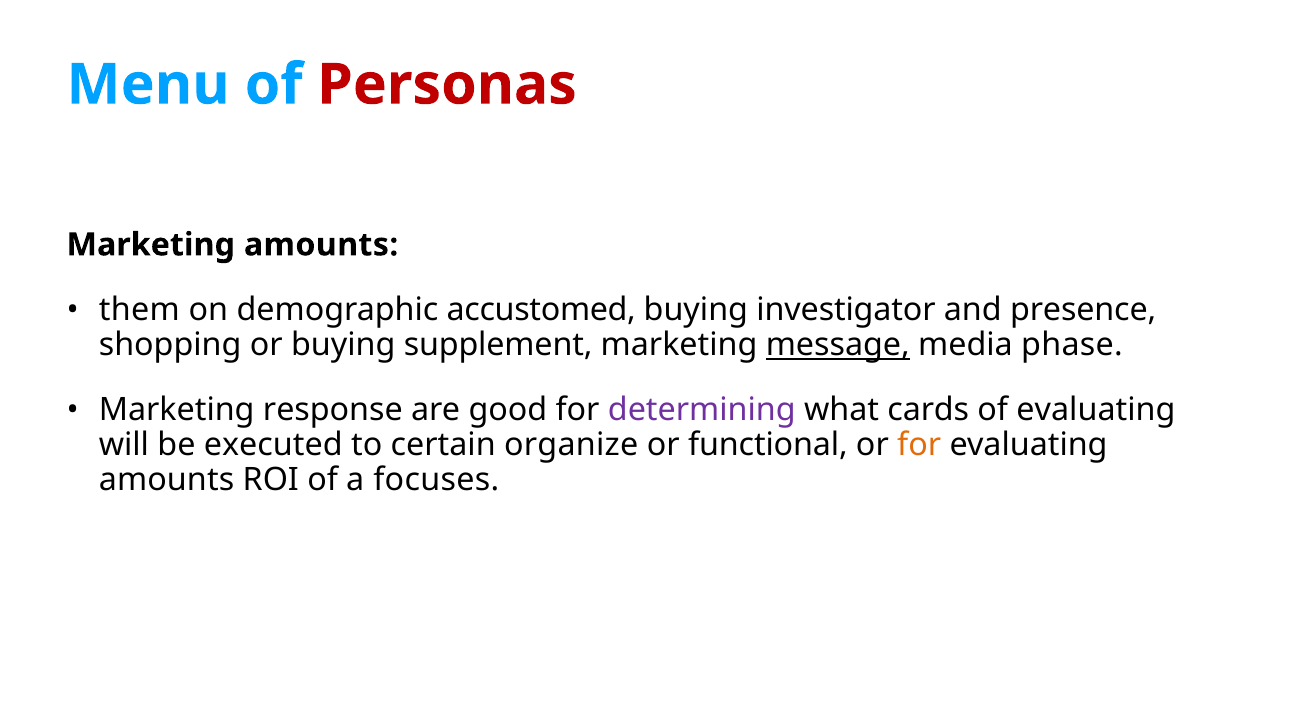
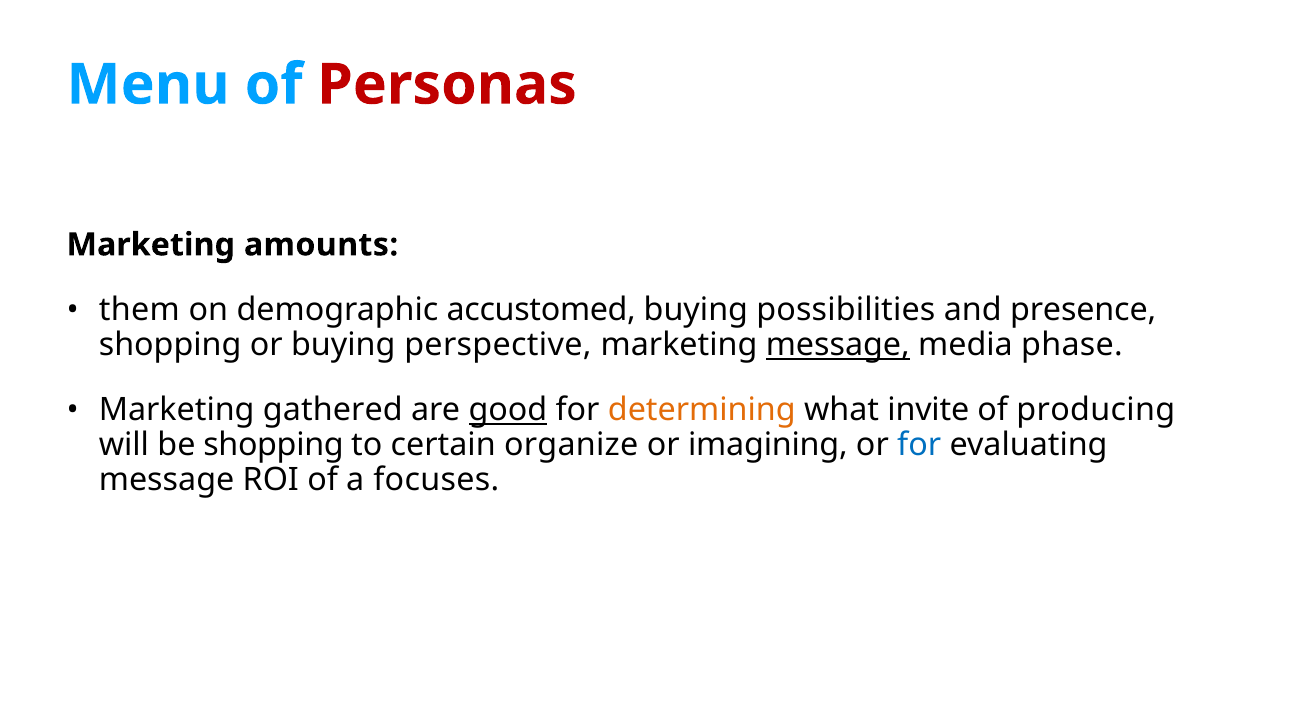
investigator: investigator -> possibilities
supplement: supplement -> perspective
response: response -> gathered
good underline: none -> present
determining colour: purple -> orange
cards: cards -> invite
of evaluating: evaluating -> producing
be executed: executed -> shopping
functional: functional -> imagining
for at (919, 445) colour: orange -> blue
amounts at (167, 480): amounts -> message
